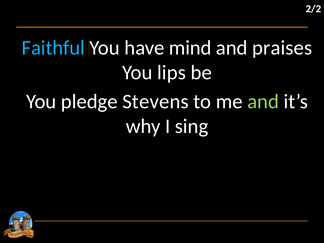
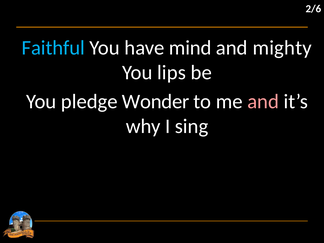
2/2: 2/2 -> 2/6
praises: praises -> mighty
Stevens: Stevens -> Wonder
and at (263, 102) colour: light green -> pink
